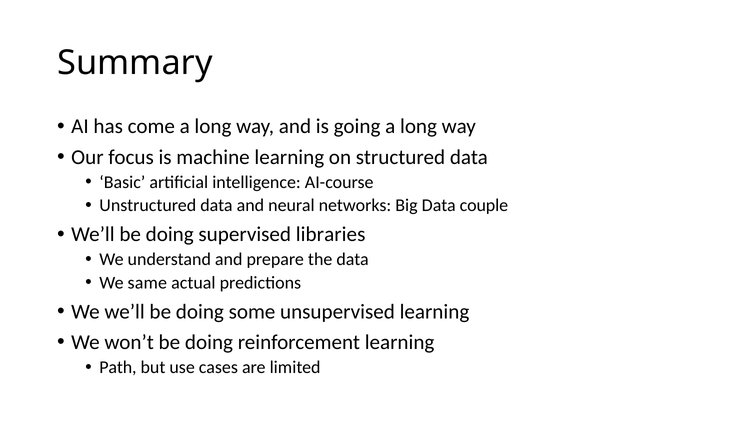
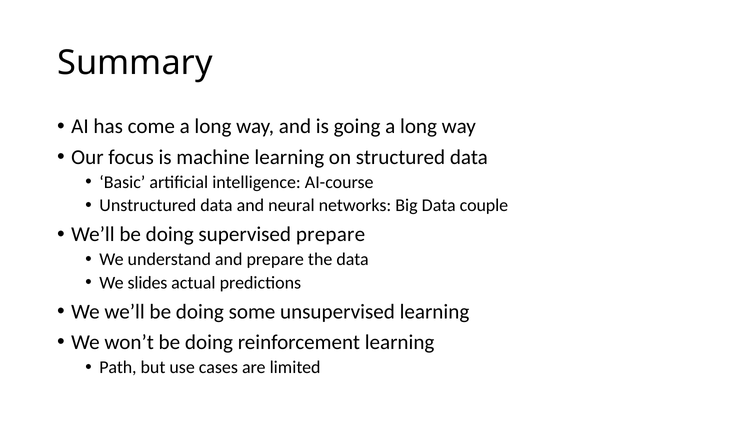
supervised libraries: libraries -> prepare
same: same -> slides
